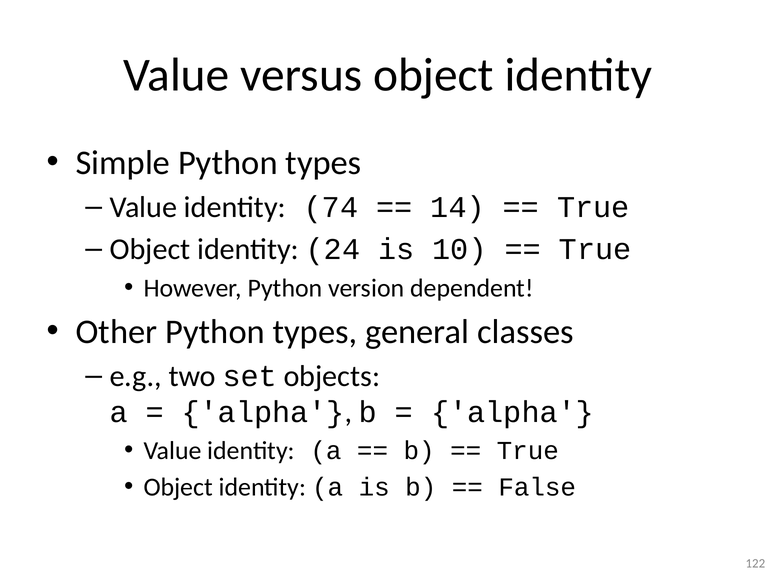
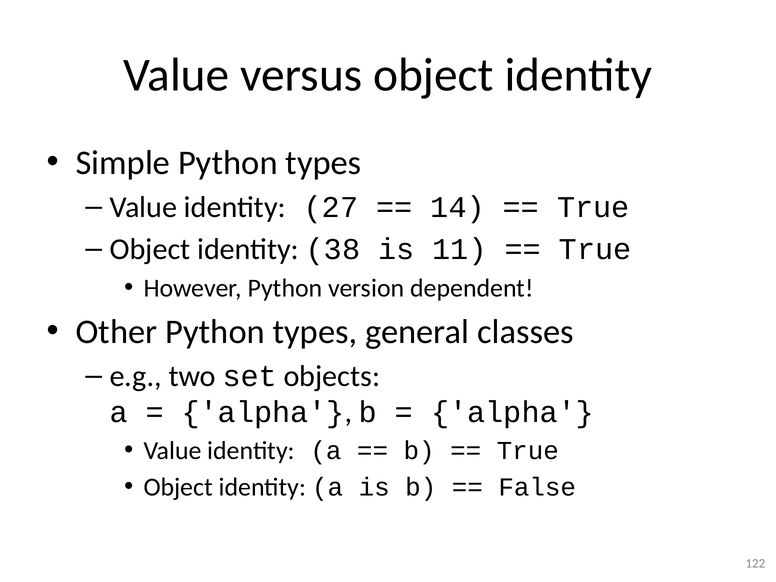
74: 74 -> 27
24: 24 -> 38
10: 10 -> 11
